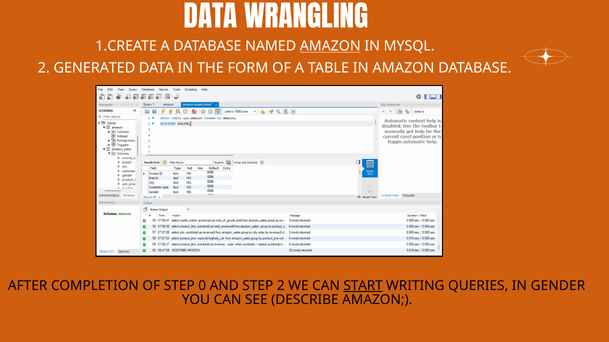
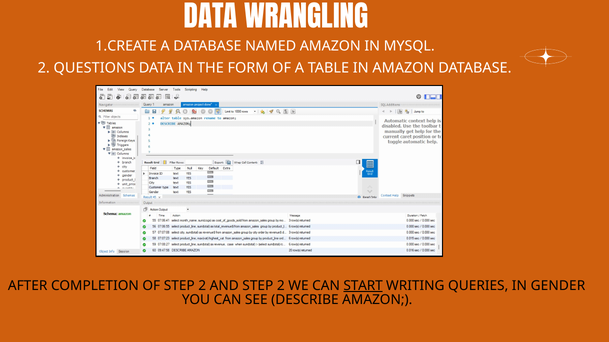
AMAZON at (330, 46) underline: present -> none
GENERATED: GENERATED -> QUESTIONS
OF STEP 0: 0 -> 2
